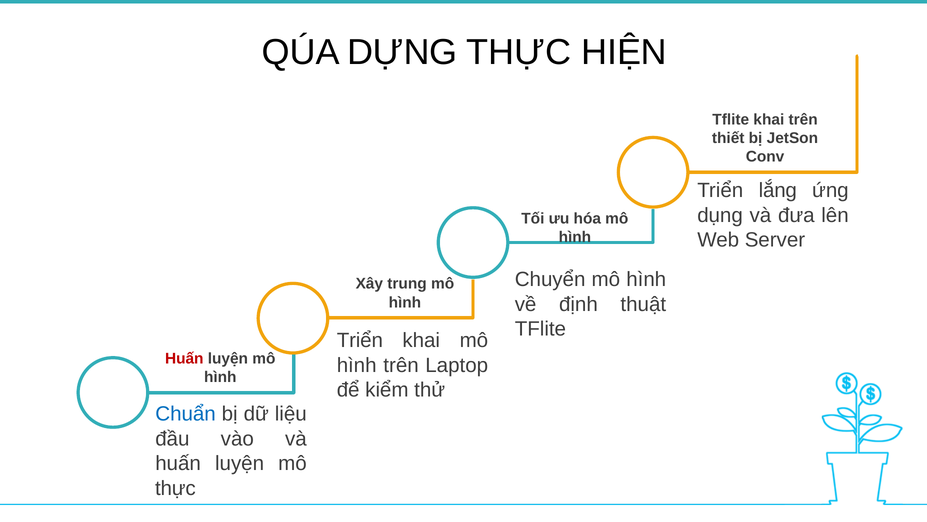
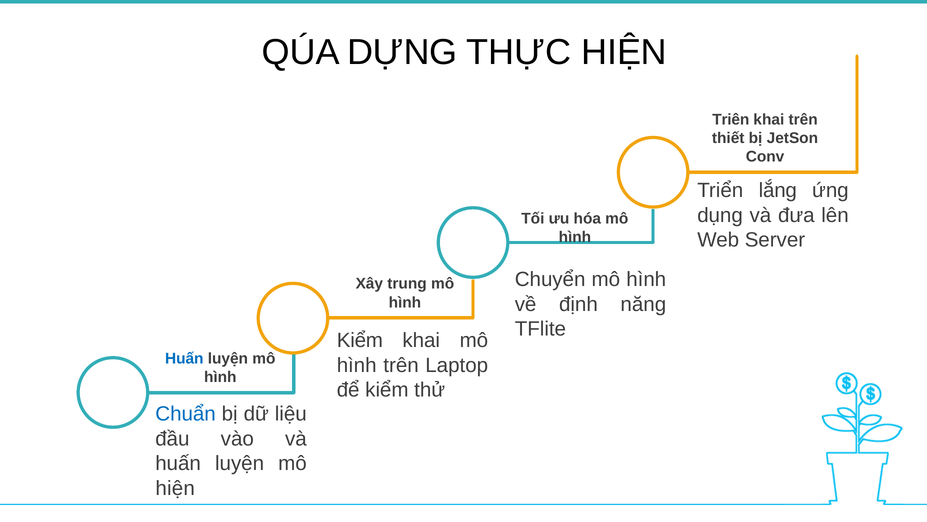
Tflite at (731, 119): Tflite -> Triên
thuật: thuật -> năng
Triển at (360, 340): Triển -> Kiểm
Huấn at (184, 358) colour: red -> blue
thực at (175, 488): thực -> hiện
